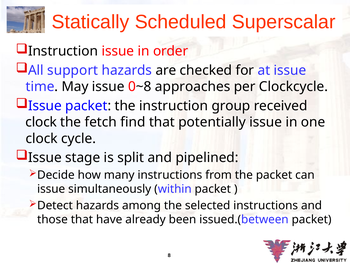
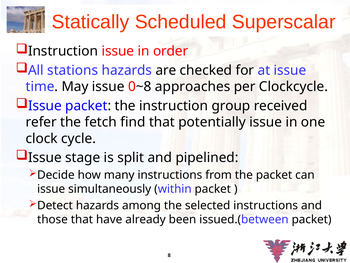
support: support -> stations
clock at (41, 122): clock -> refer
